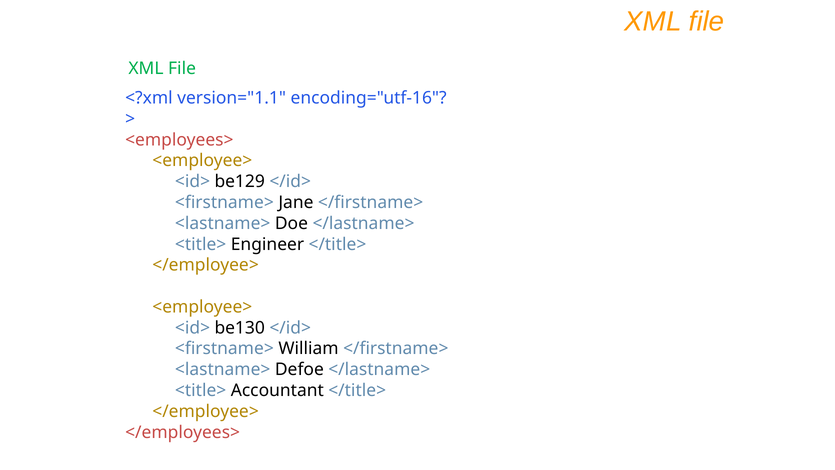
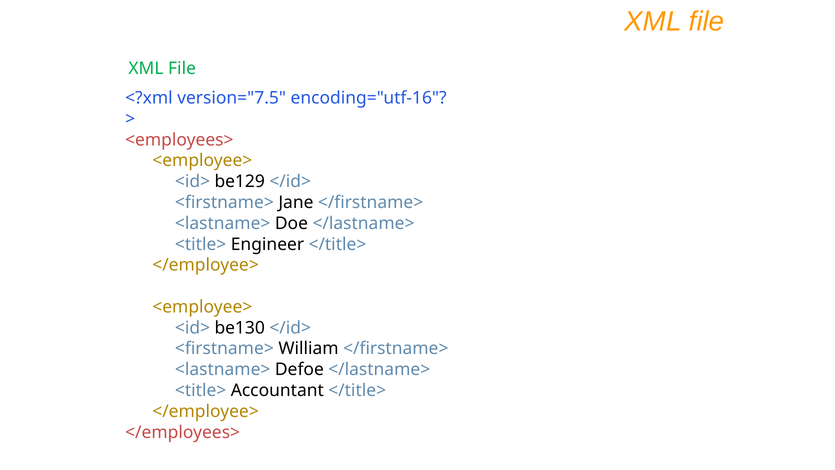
version="1.1: version="1.1 -> version="7.5
